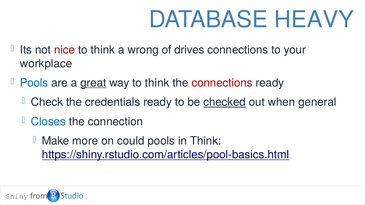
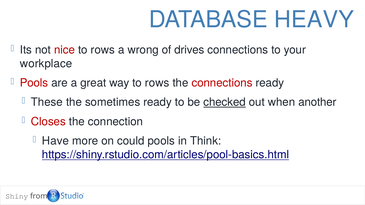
think at (103, 50): think -> rows
Pools at (34, 83) colour: blue -> red
great underline: present -> none
way to think: think -> rows
Check: Check -> These
credentials: credentials -> sometimes
general: general -> another
Closes colour: blue -> red
Make: Make -> Have
